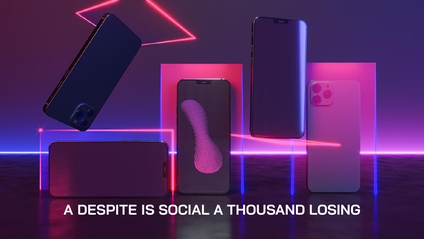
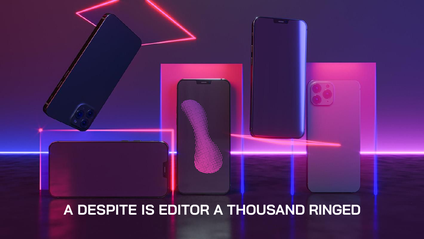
SOCIAL: SOCIAL -> EDITOR
LOSING: LOSING -> RINGED
